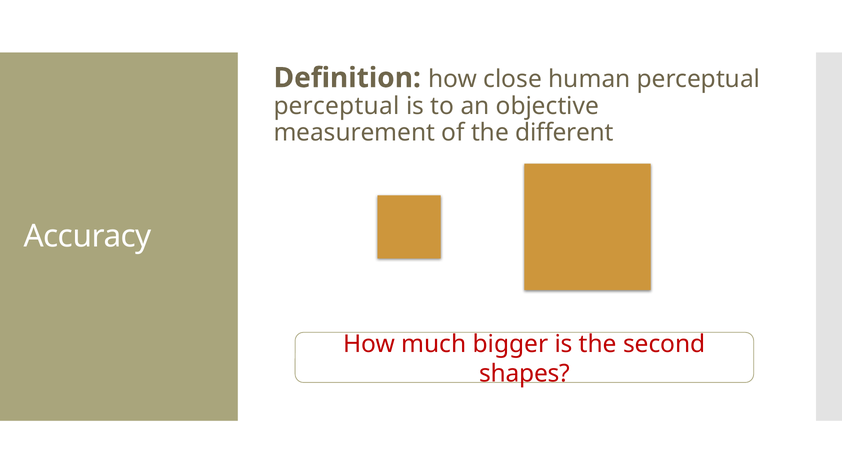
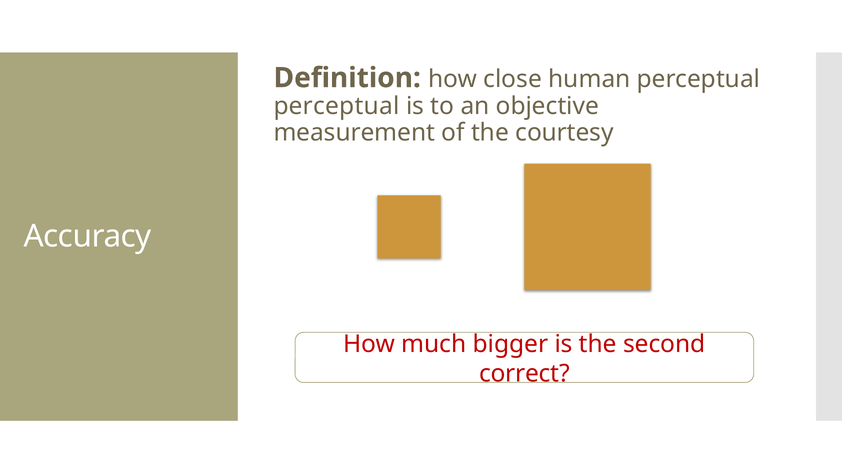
different: different -> courtesy
shapes: shapes -> correct
